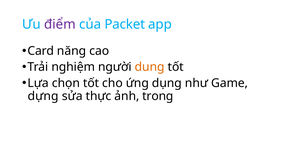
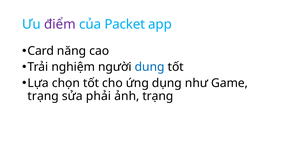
dung colour: orange -> blue
dựng at (43, 96): dựng -> trạng
thực: thực -> phải
ảnh trong: trong -> trạng
